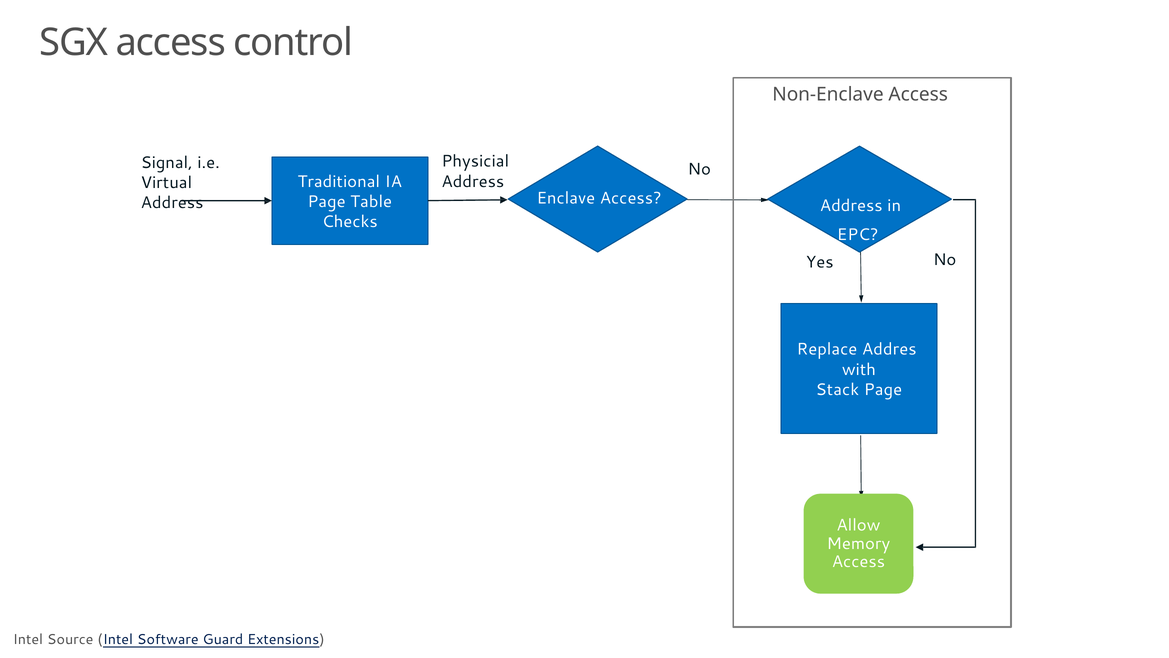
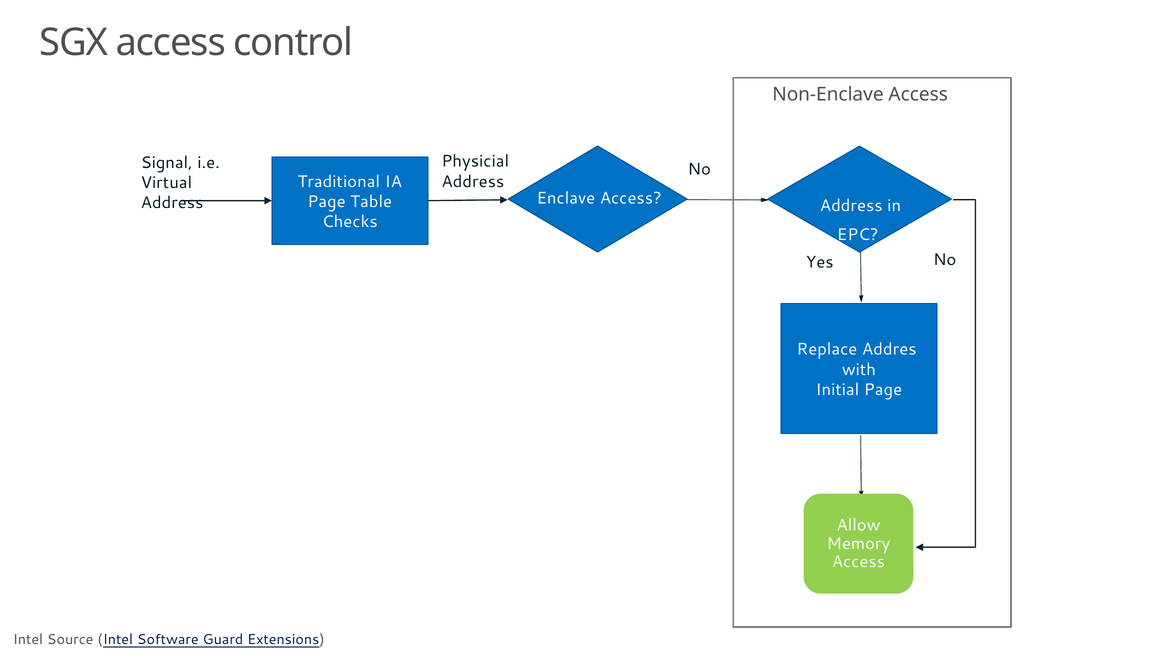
Stack: Stack -> Initial
